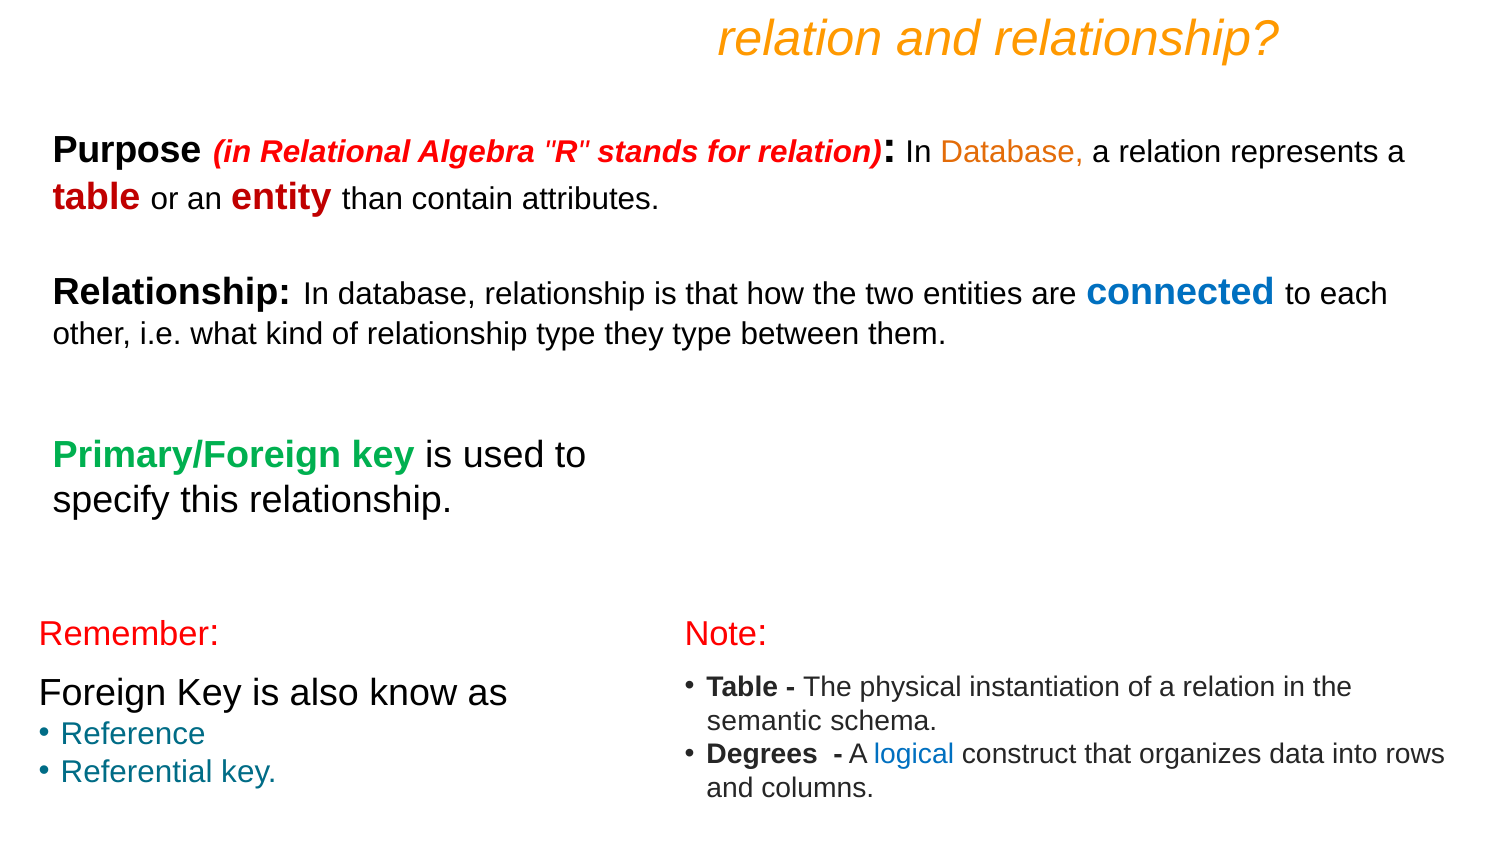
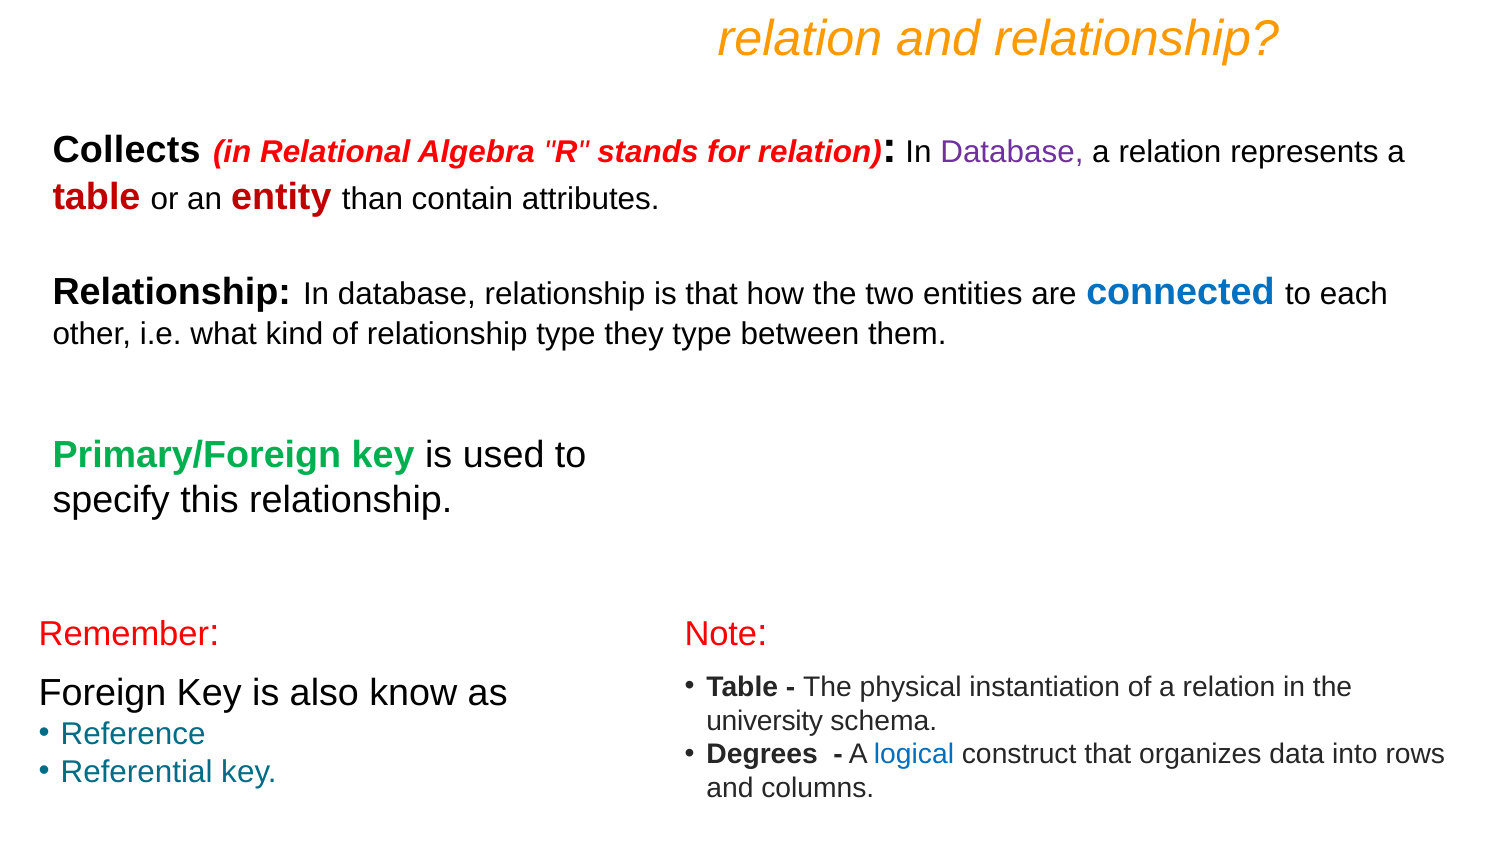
Purpose: Purpose -> Collects
Database at (1012, 152) colour: orange -> purple
semantic: semantic -> university
